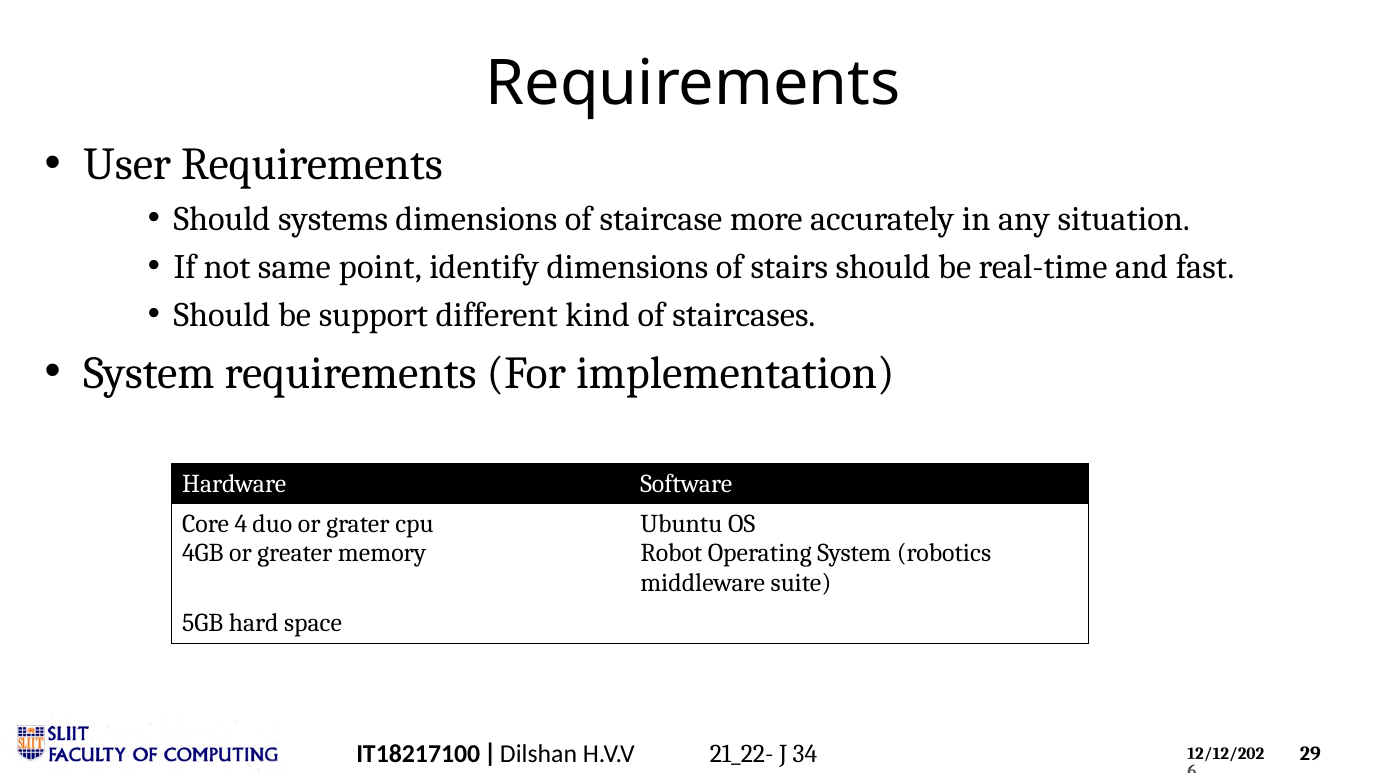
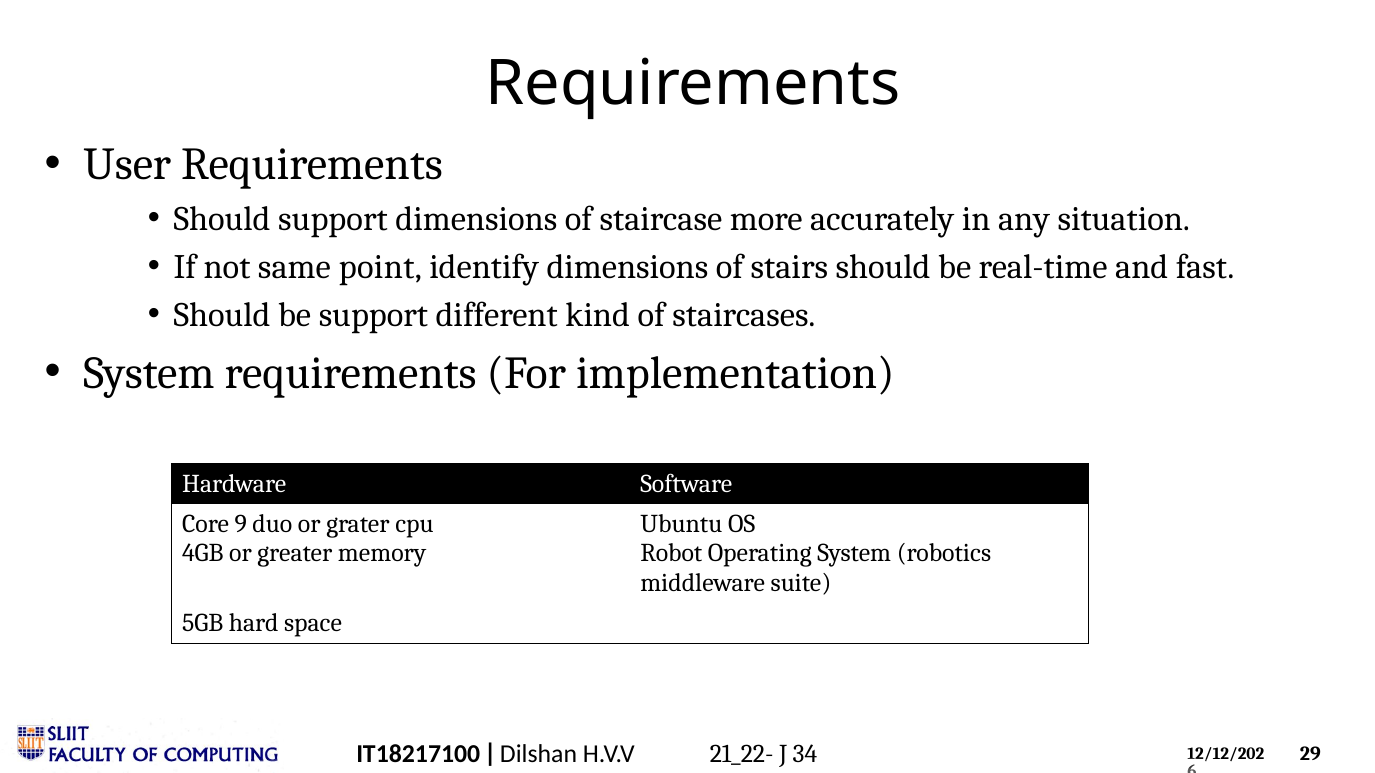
Should systems: systems -> support
4: 4 -> 9
